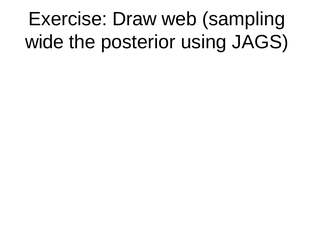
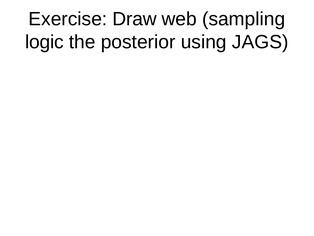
wide: wide -> logic
